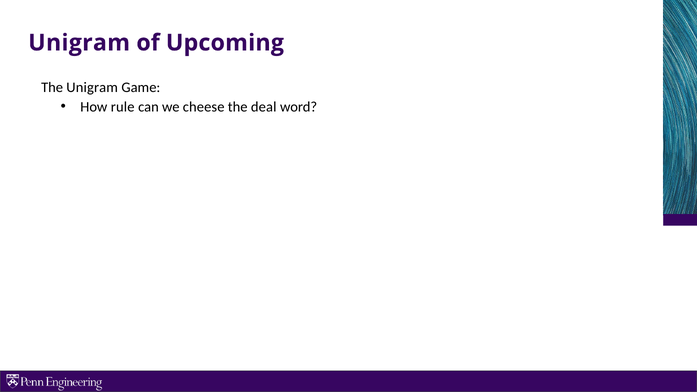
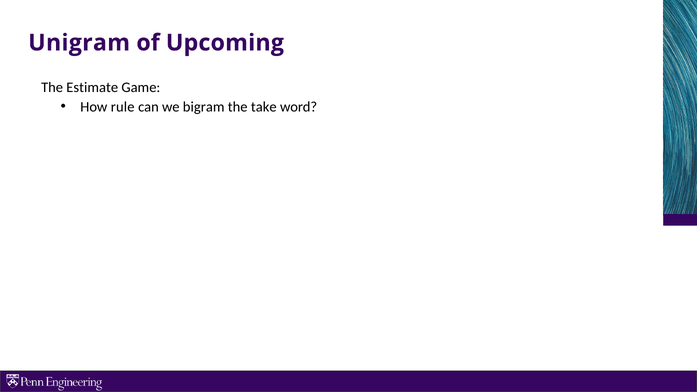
The Unigram: Unigram -> Estimate
cheese: cheese -> bigram
deal: deal -> take
